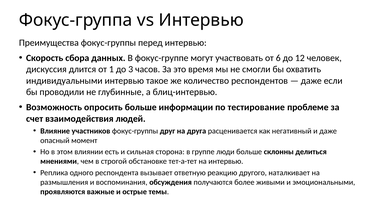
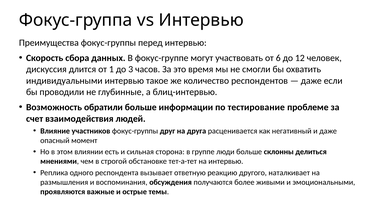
опросить: опросить -> обратили
